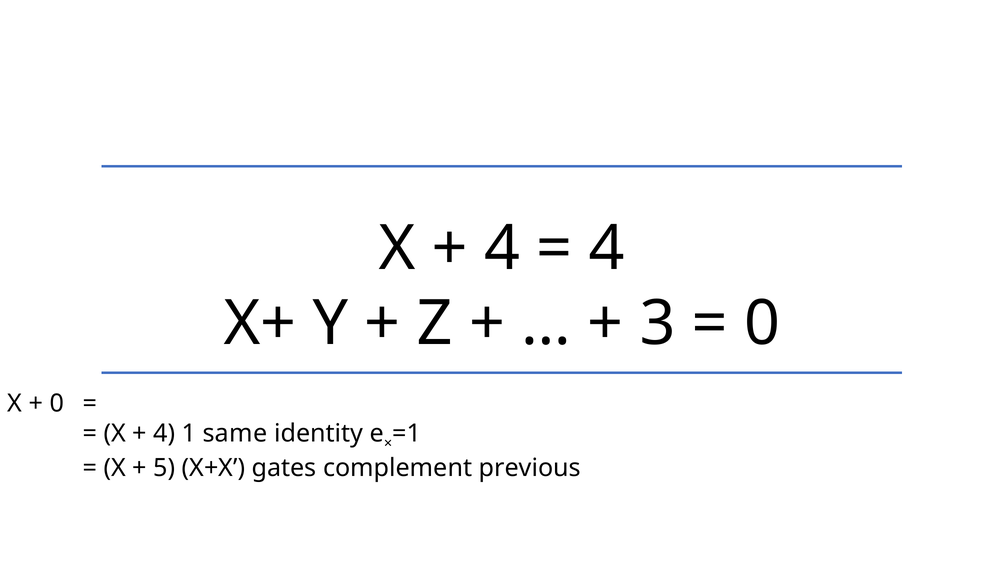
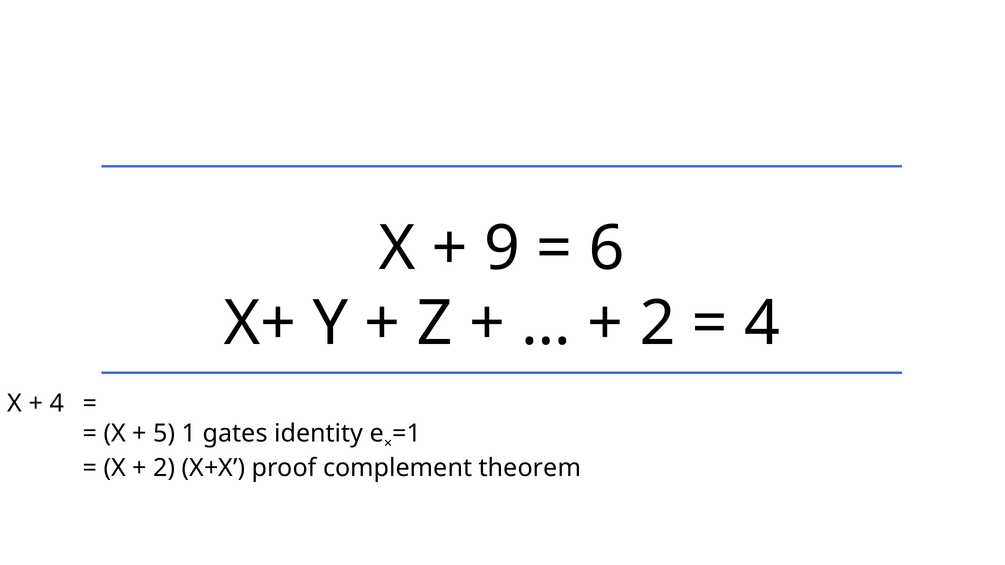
4 at (502, 249): 4 -> 9
4 at (607, 249): 4 -> 6
3 at (657, 324): 3 -> 2
0 at (762, 324): 0 -> 4
0 at (57, 404): 0 -> 4
4 at (164, 434): 4 -> 5
same: same -> gates
5 at (164, 468): 5 -> 2
gates: gates -> proof
previous: previous -> theorem
